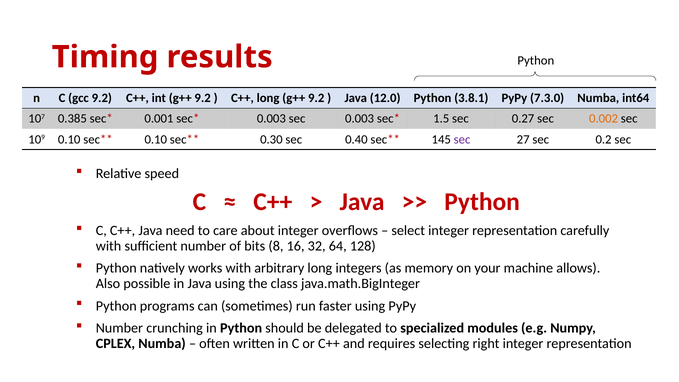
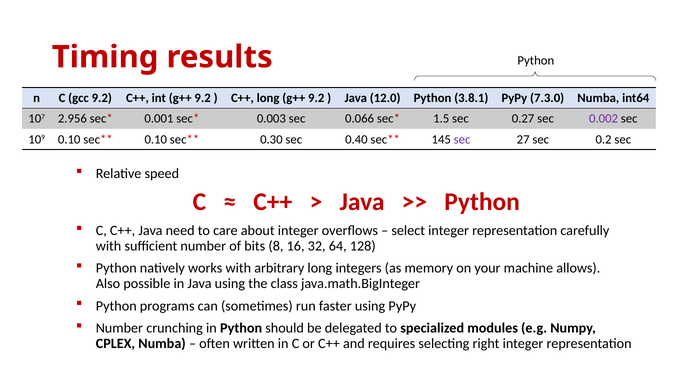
0.385: 0.385 -> 2.956
sec 0.003: 0.003 -> 0.066
0.002 colour: orange -> purple
